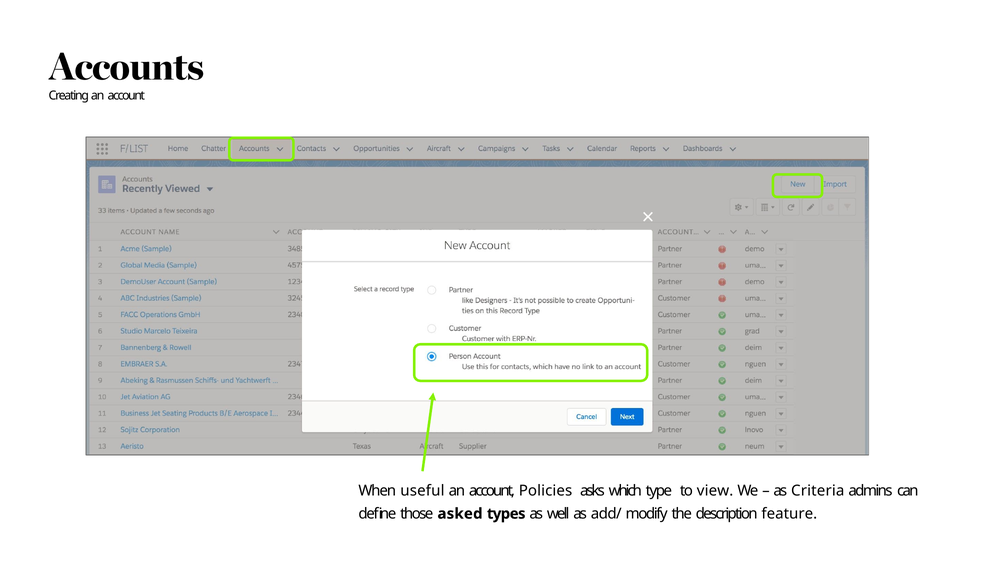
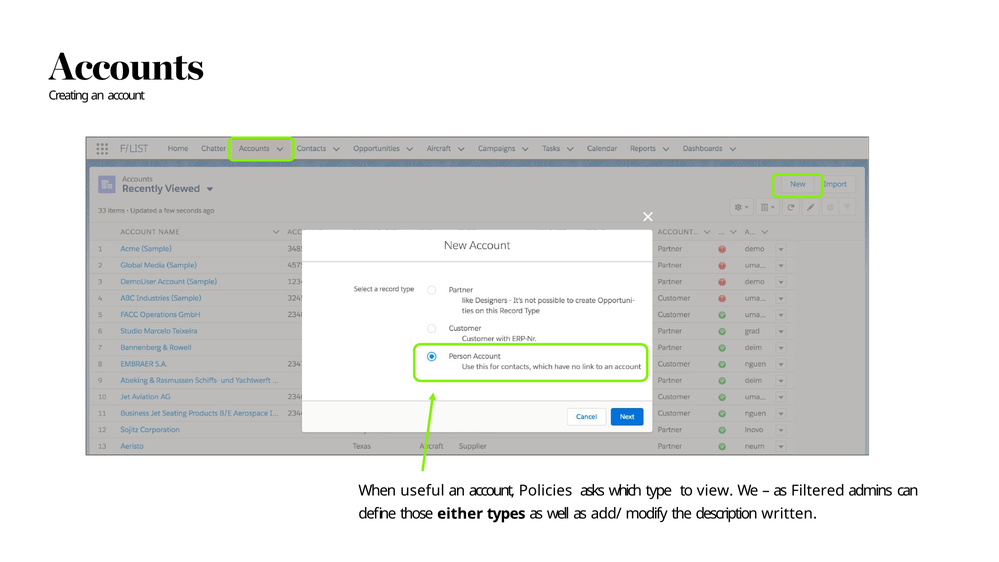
Criteria: Criteria -> Filtered
asked: asked -> either
feature: feature -> written
